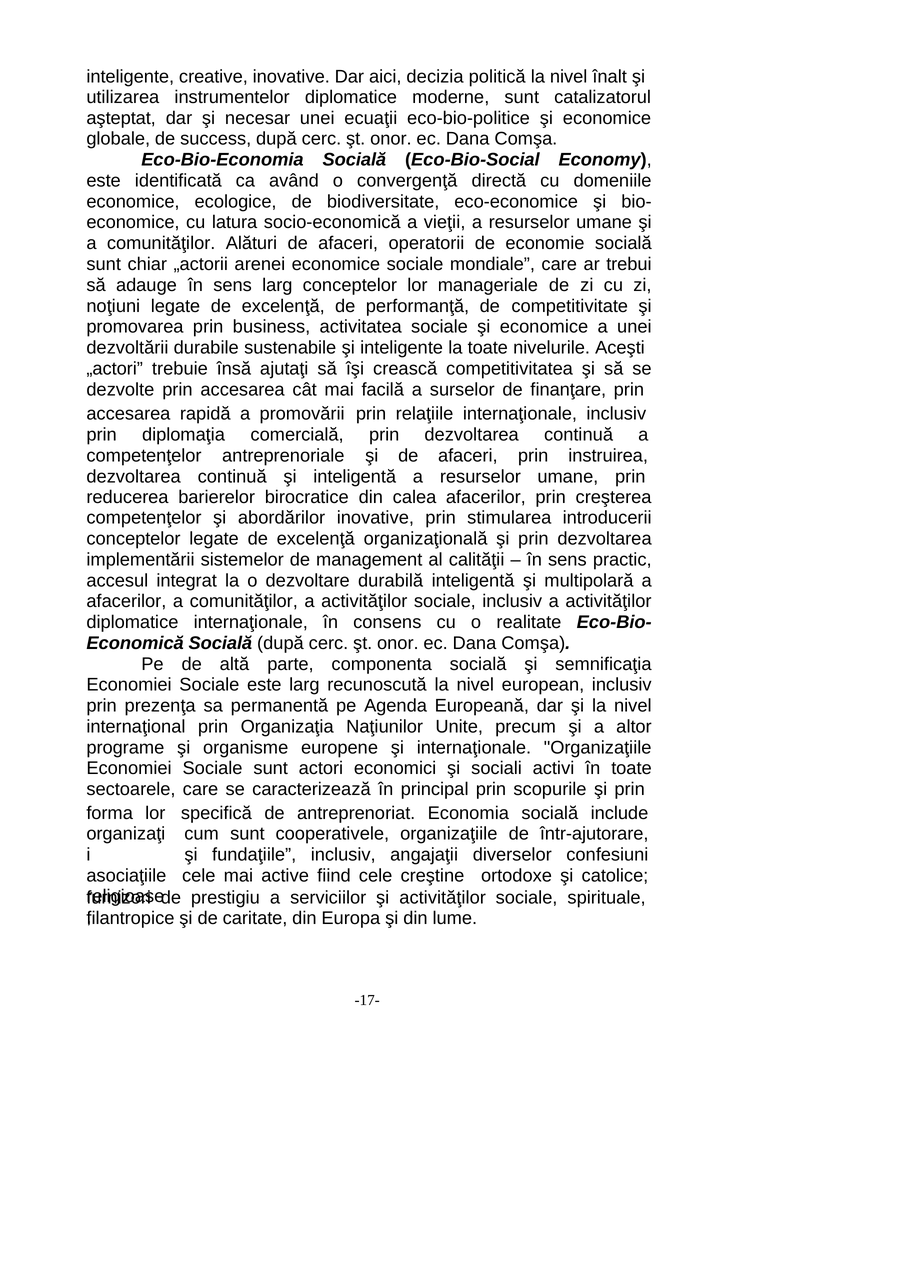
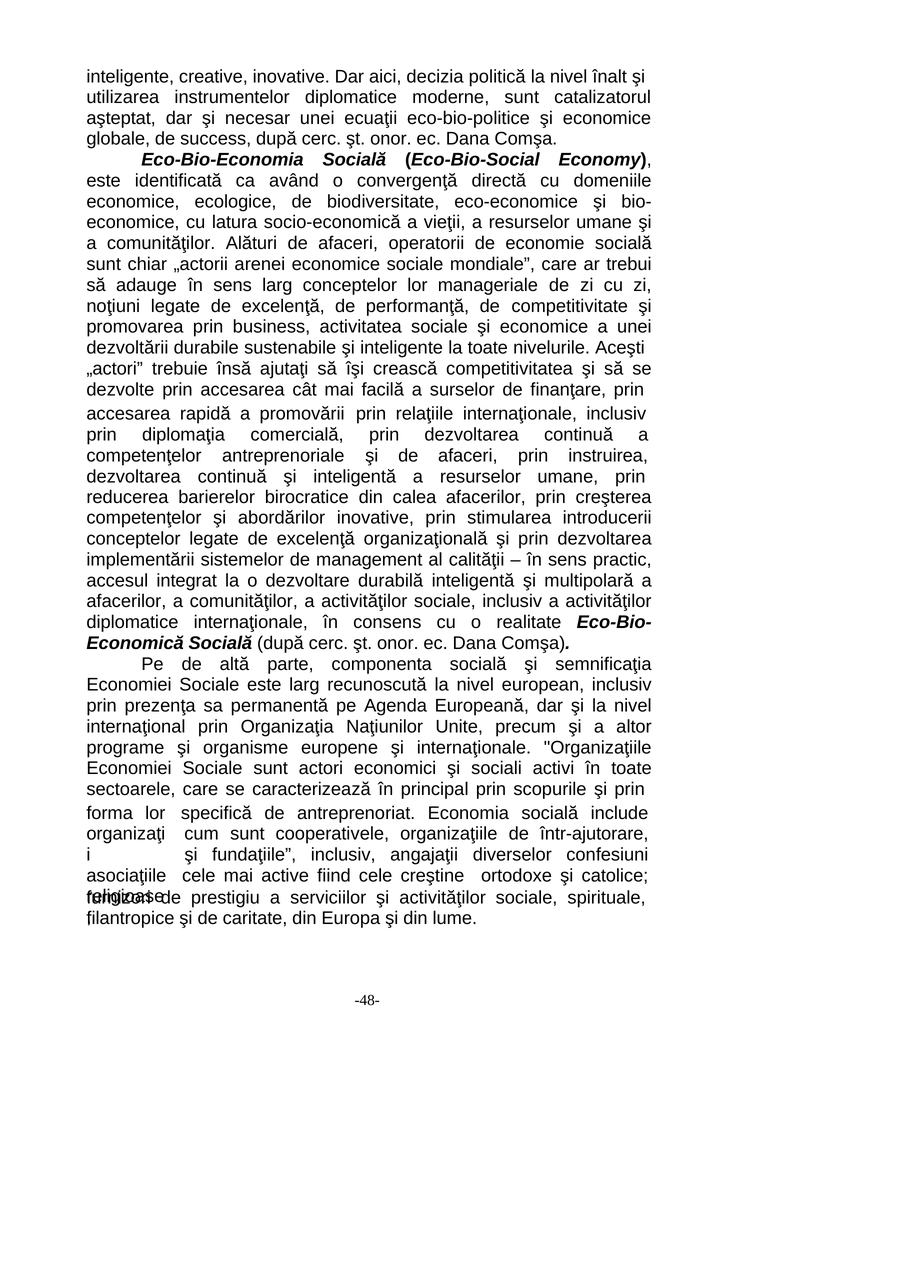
-17-: -17- -> -48-
